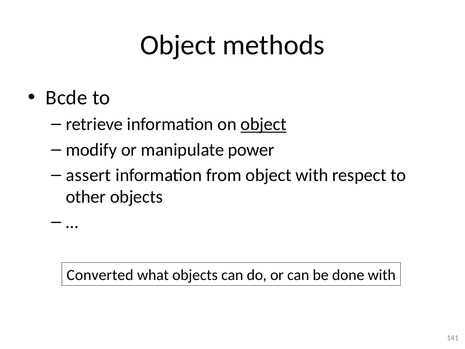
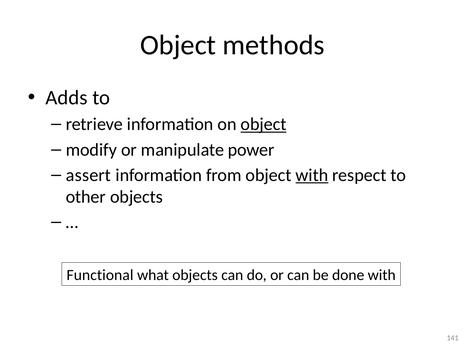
Bcde: Bcde -> Adds
with at (312, 175) underline: none -> present
Converted: Converted -> Functional
